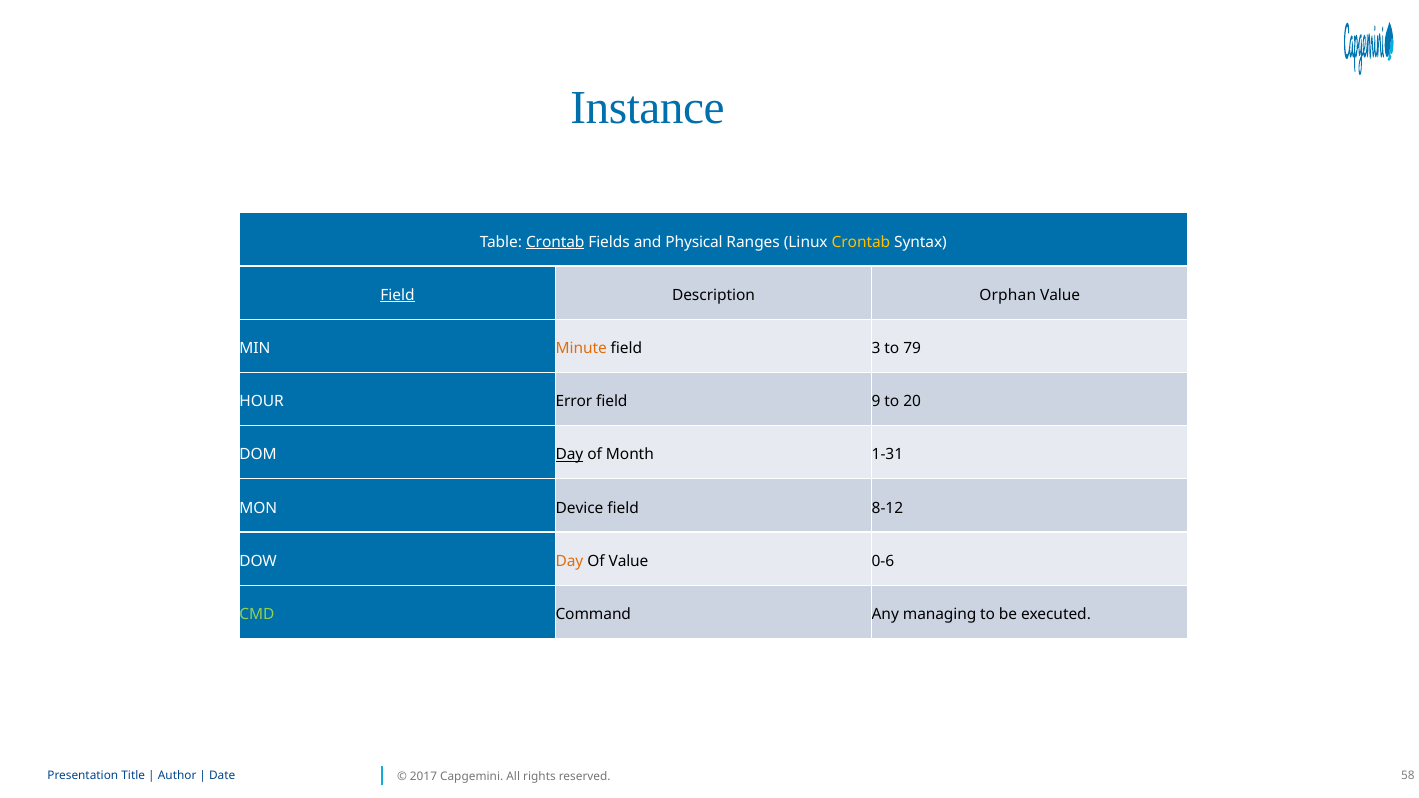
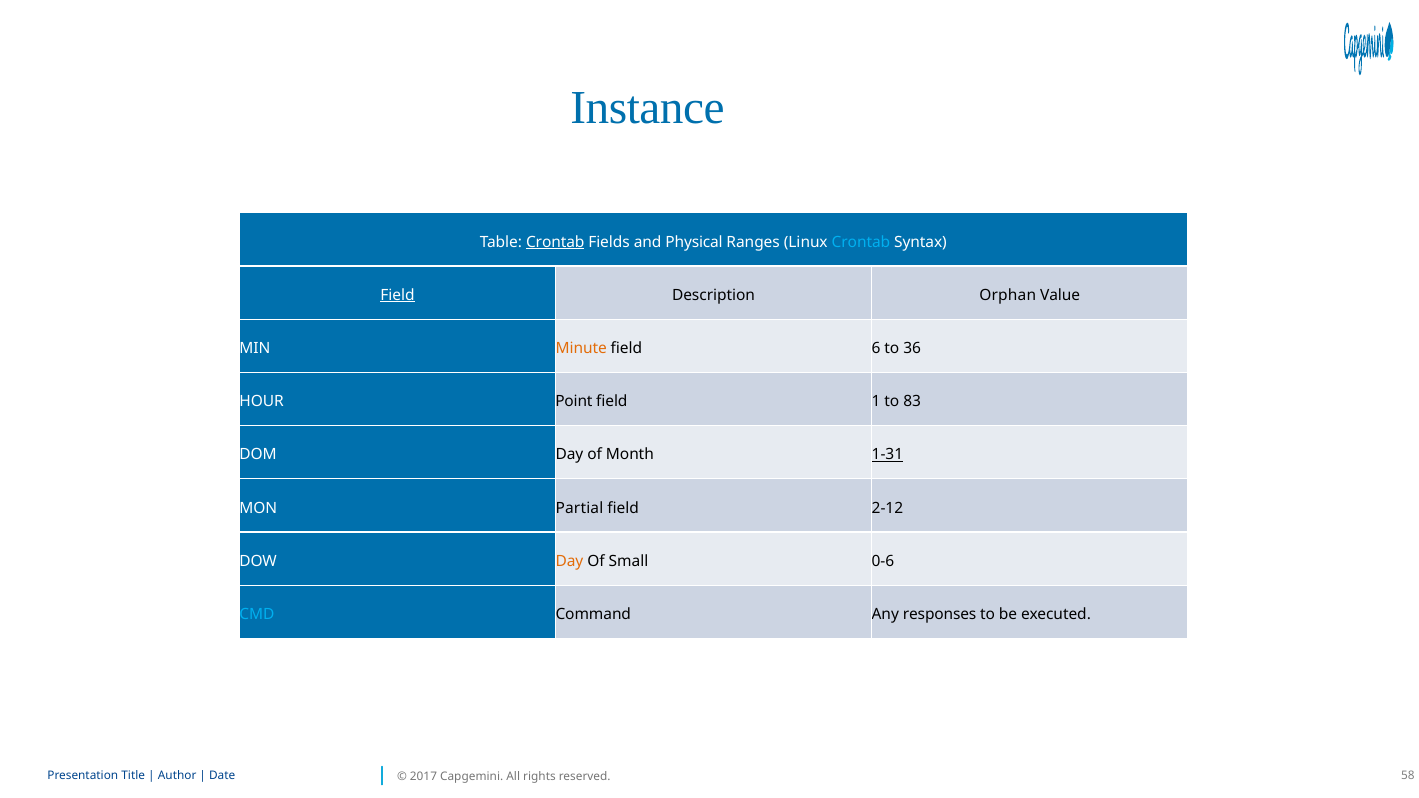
Crontab at (861, 242) colour: yellow -> light blue
3: 3 -> 6
79: 79 -> 36
Error: Error -> Point
9: 9 -> 1
20: 20 -> 83
Day at (569, 455) underline: present -> none
1-31 underline: none -> present
Device: Device -> Partial
8-12: 8-12 -> 2-12
Of Value: Value -> Small
CMD colour: light green -> light blue
managing: managing -> responses
